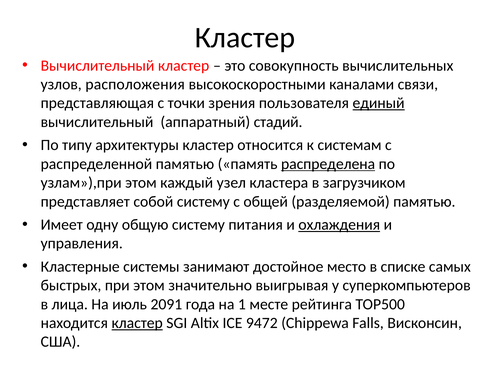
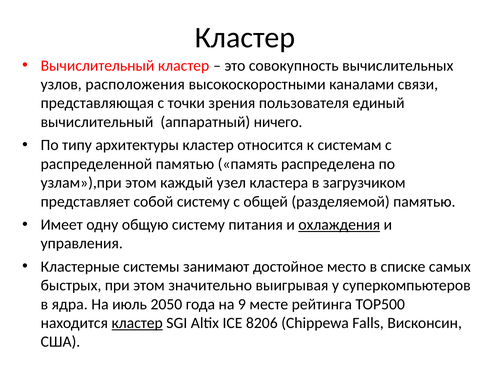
единый underline: present -> none
стадий: стадий -> ничего
распределена underline: present -> none
лица: лица -> ядра
2091: 2091 -> 2050
1: 1 -> 9
9472: 9472 -> 8206
